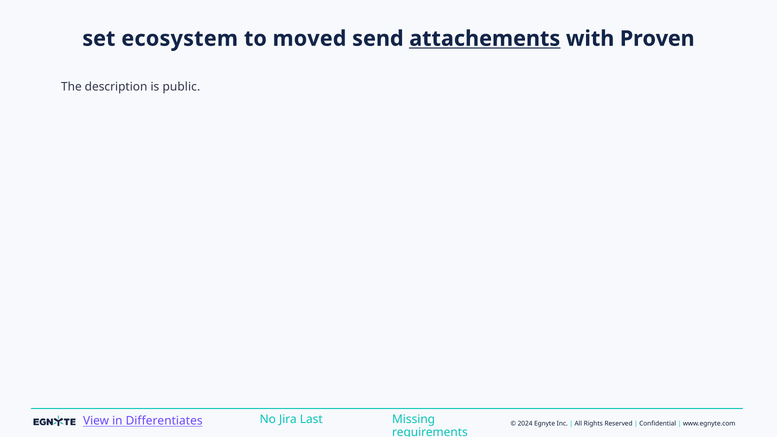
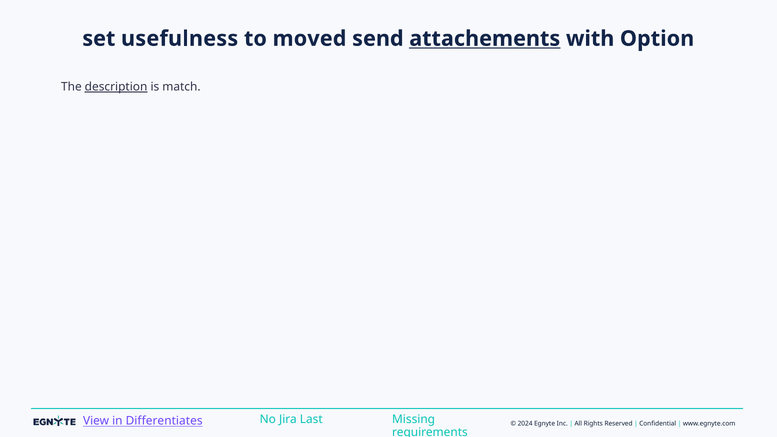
ecosystem: ecosystem -> usefulness
Proven: Proven -> Option
description underline: none -> present
public: public -> match
